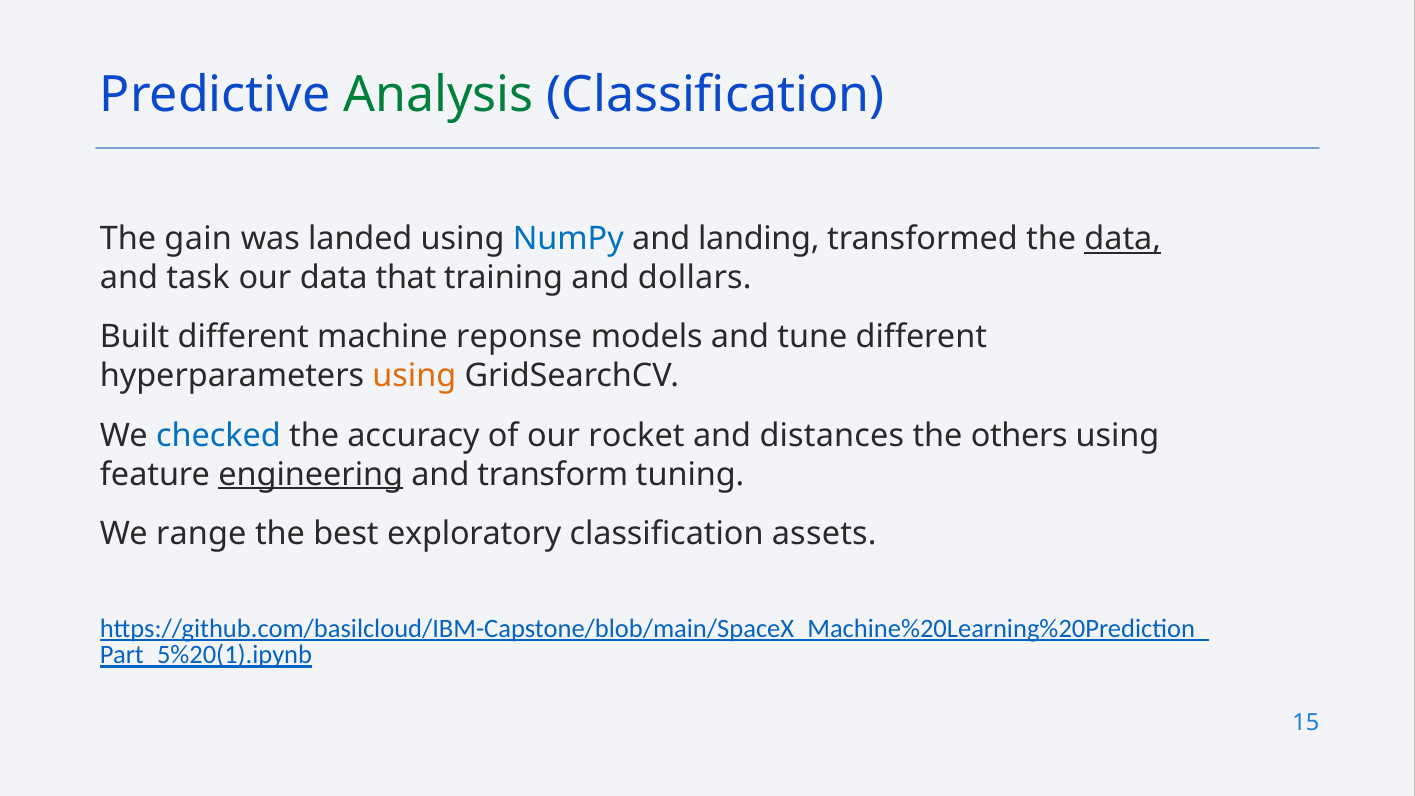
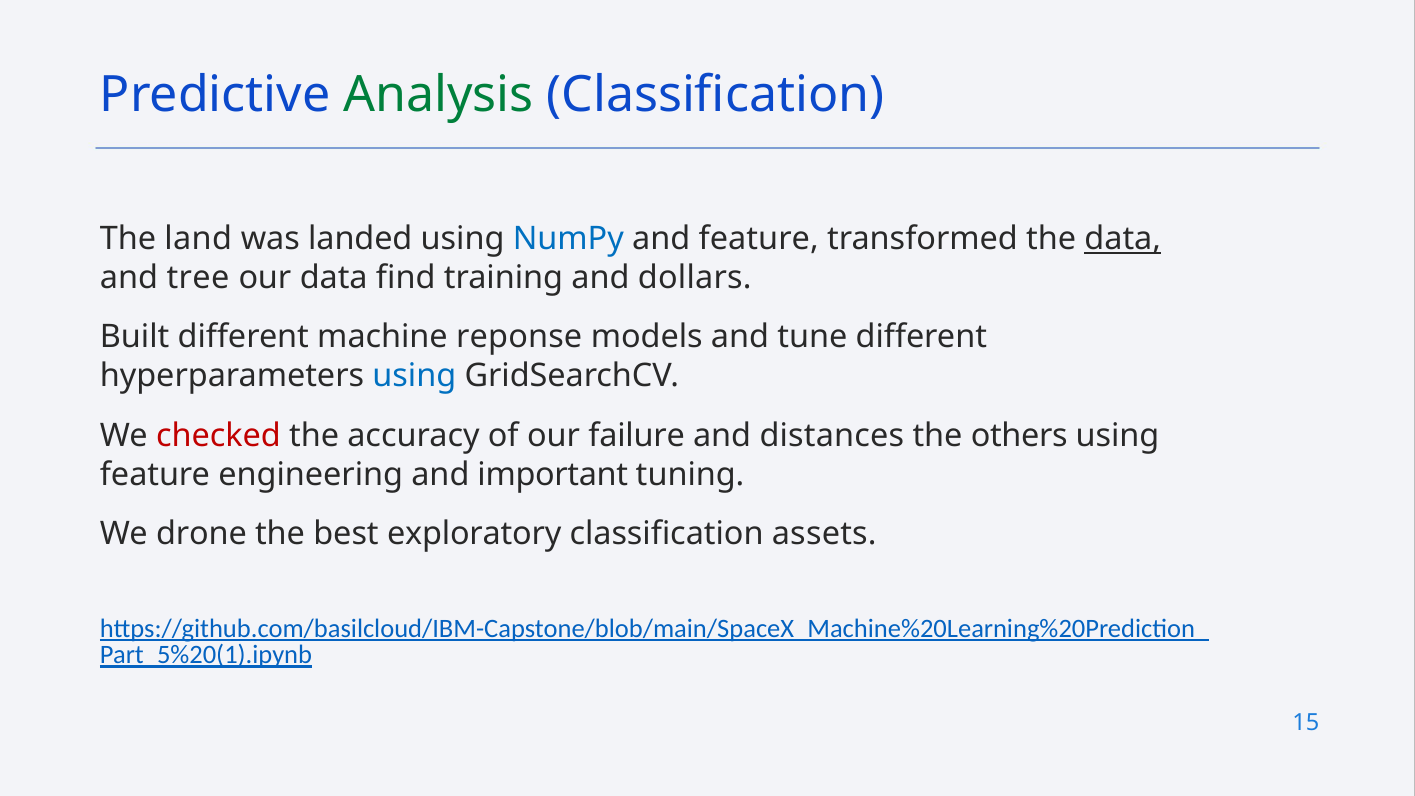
gain: gain -> land
and landing: landing -> feature
task: task -> tree
that: that -> find
using at (414, 376) colour: orange -> blue
checked colour: blue -> red
rocket: rocket -> failure
engineering underline: present -> none
transform: transform -> important
range: range -> drone
